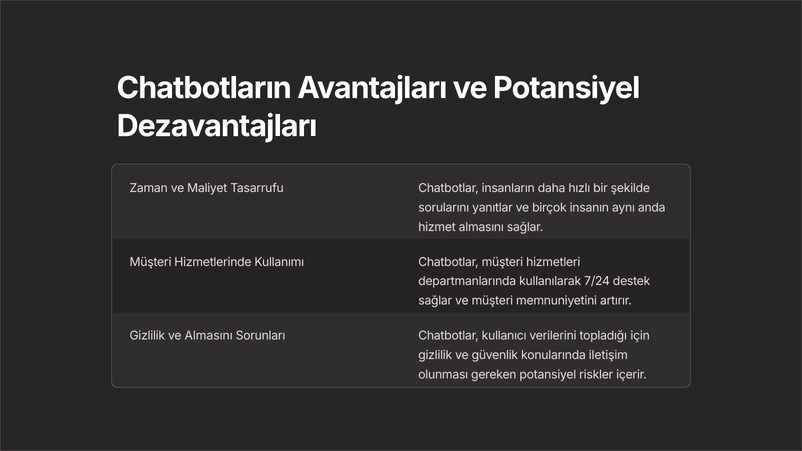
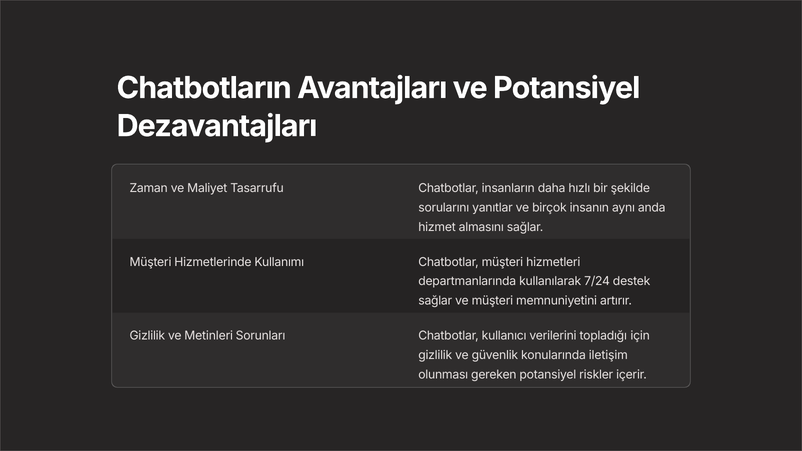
ve Almasını: Almasını -> Metinleri
